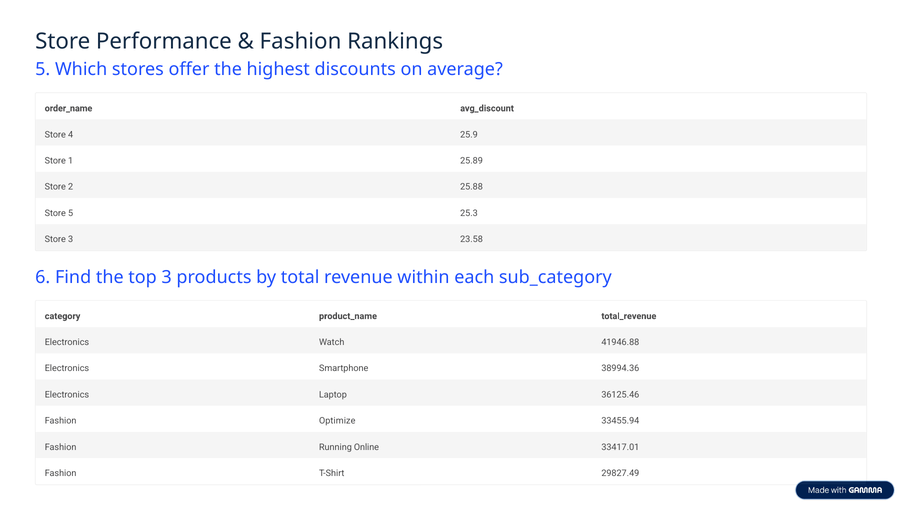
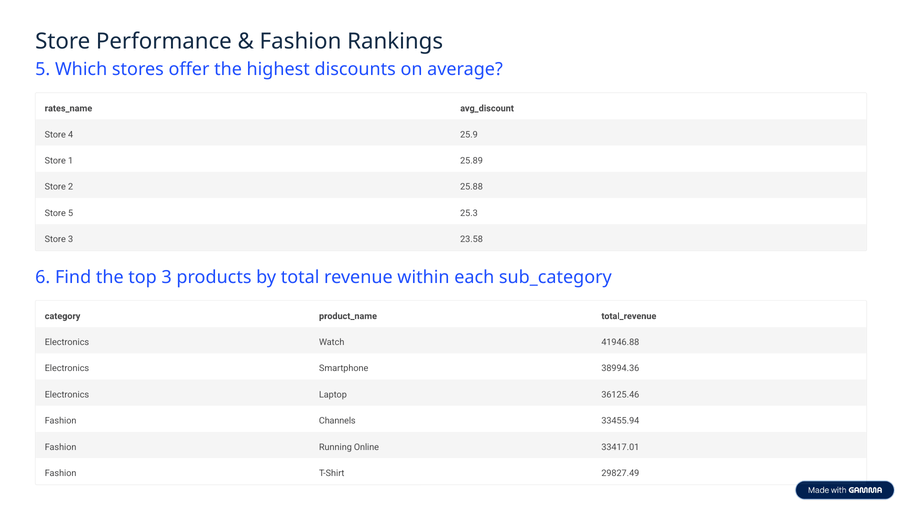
order_name: order_name -> rates_name
Optimize: Optimize -> Channels
